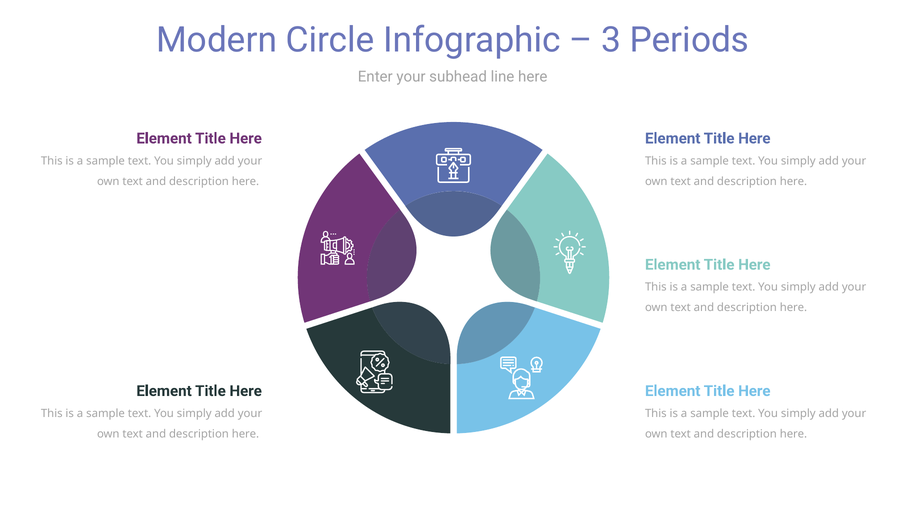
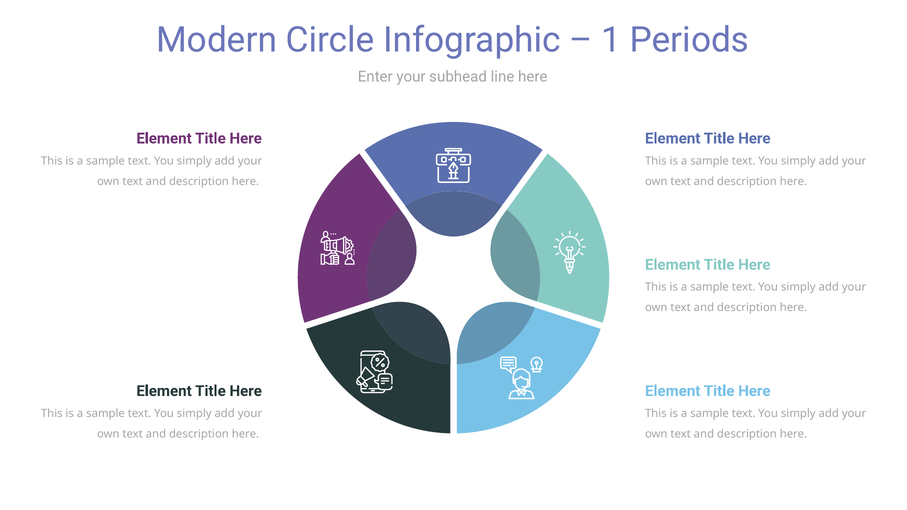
3: 3 -> 1
